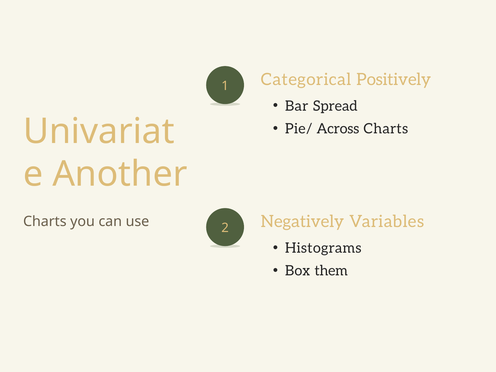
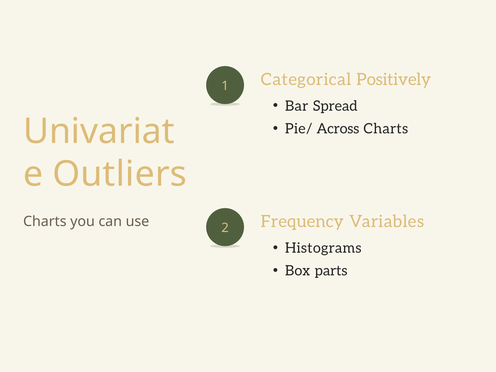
Another: Another -> Outliers
Negatively: Negatively -> Frequency
them: them -> parts
